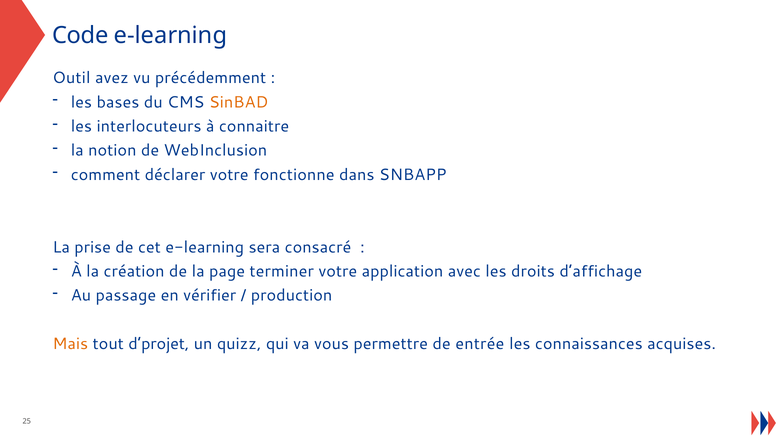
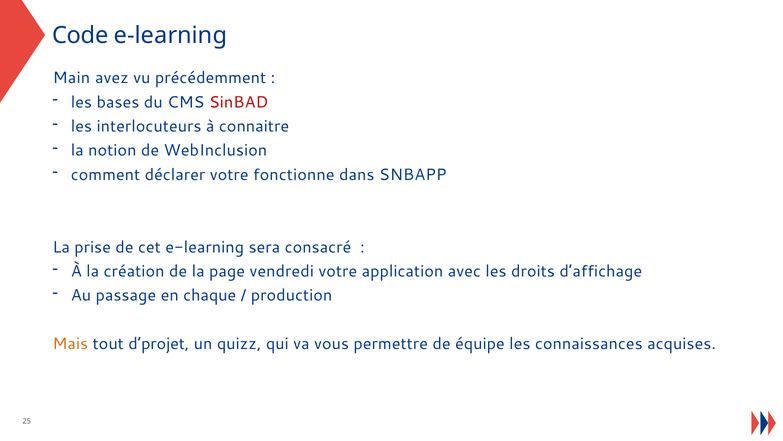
Outil: Outil -> Main
SinBAD colour: orange -> red
terminer: terminer -> vendredi
vérifier: vérifier -> chaque
entrée: entrée -> équipe
